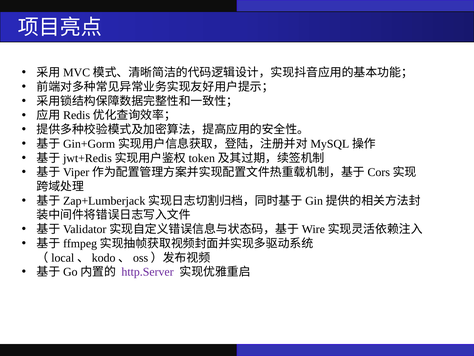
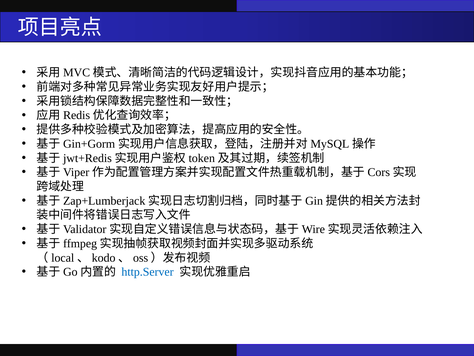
http.Server colour: purple -> blue
